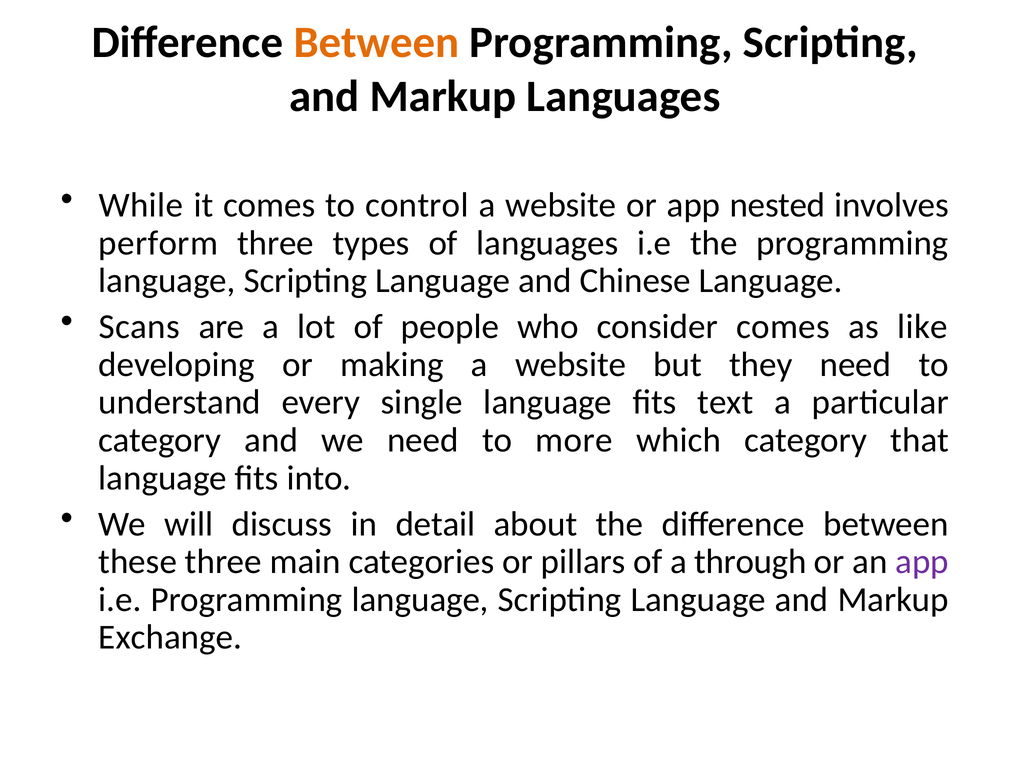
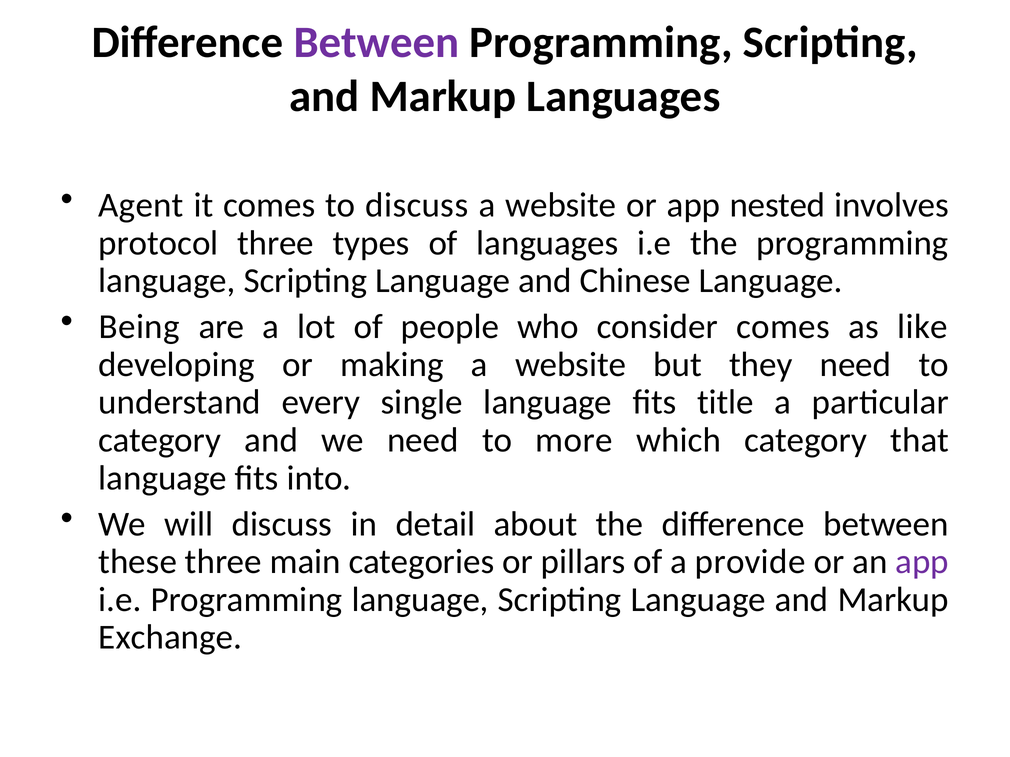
Between at (376, 43) colour: orange -> purple
While: While -> Agent
to control: control -> discuss
perform: perform -> protocol
Scans: Scans -> Being
text: text -> title
through: through -> provide
